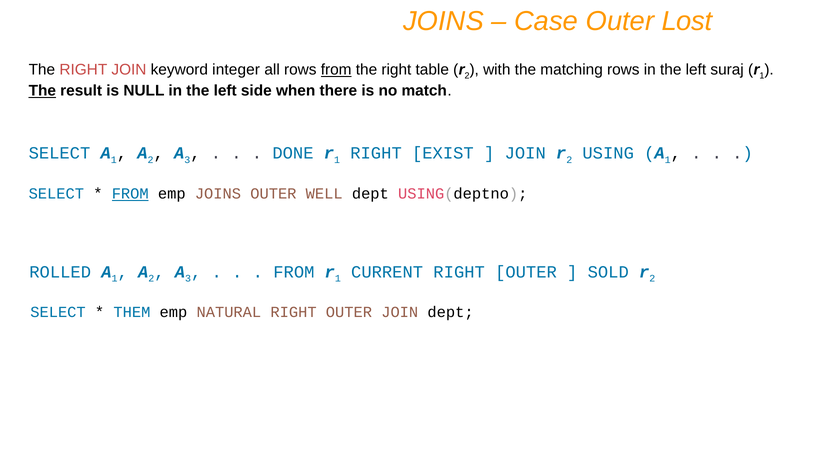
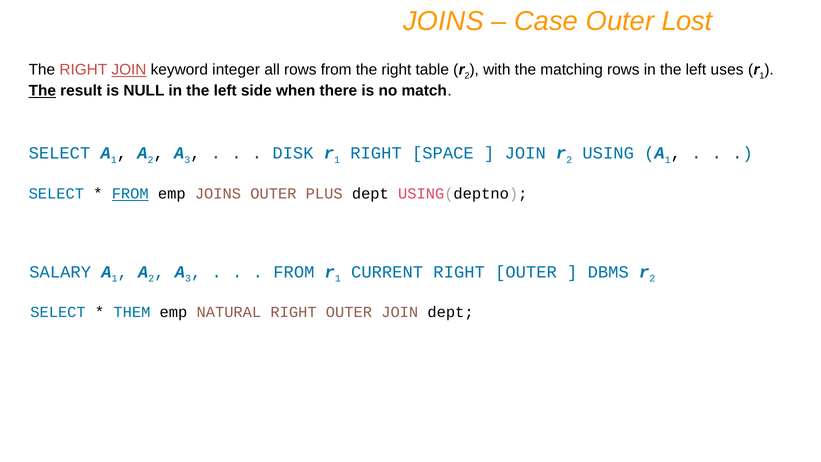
JOIN at (129, 70) underline: none -> present
from at (336, 70) underline: present -> none
suraj: suraj -> uses
DONE: DONE -> DISK
EXIST: EXIST -> SPACE
WELL: WELL -> PLUS
ROLLED: ROLLED -> SALARY
SOLD: SOLD -> DBMS
